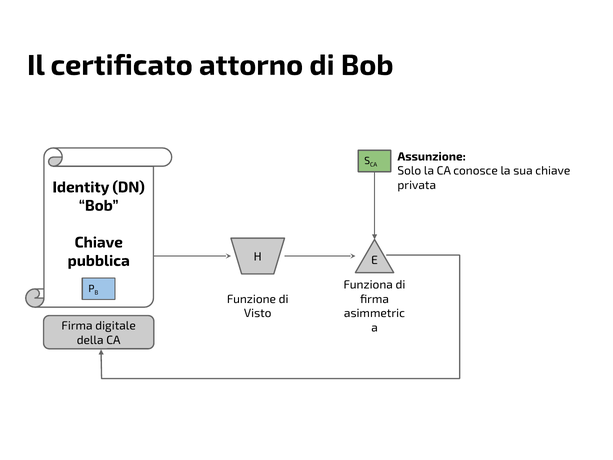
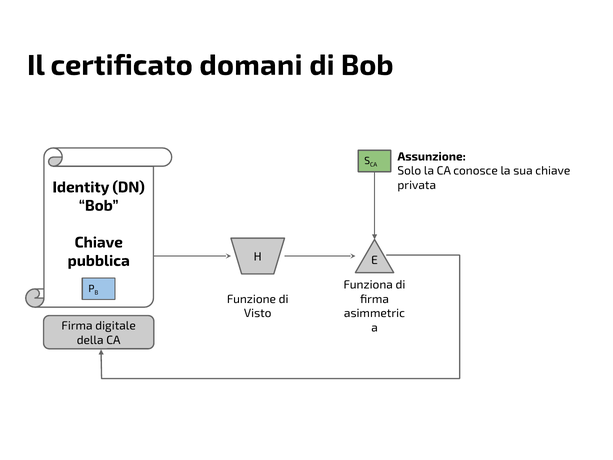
attorno: attorno -> domani
